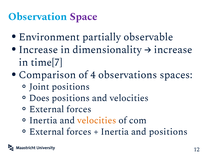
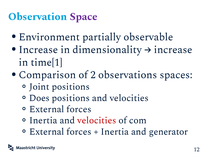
time[7: time[7 -> time[1
4: 4 -> 2
velocities at (97, 120) colour: orange -> red
and positions: positions -> generator
